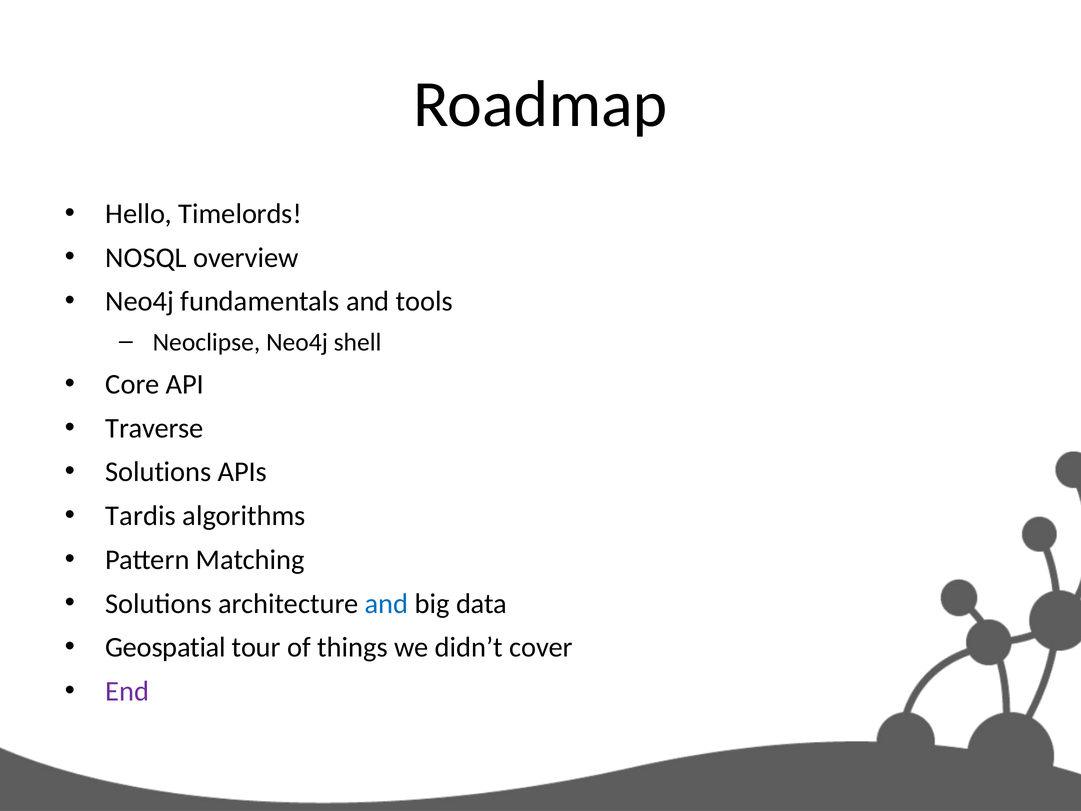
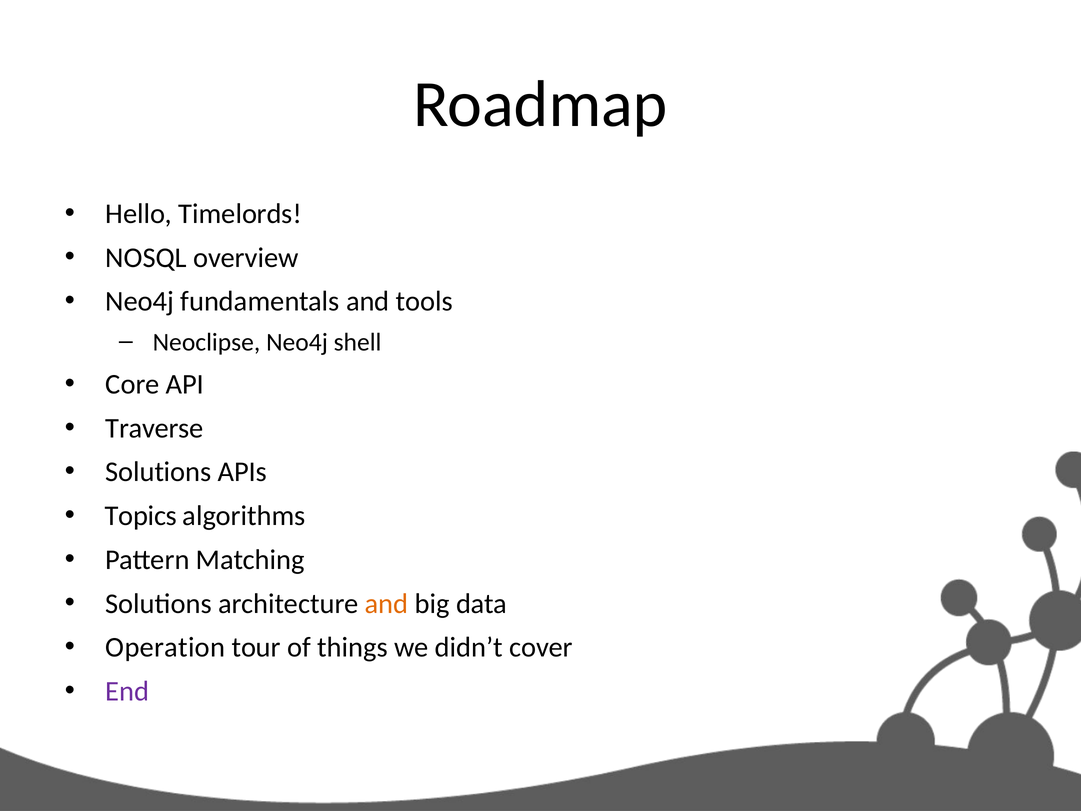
Tardis: Tardis -> Topics
and at (387, 603) colour: blue -> orange
Geospatial: Geospatial -> Operation
